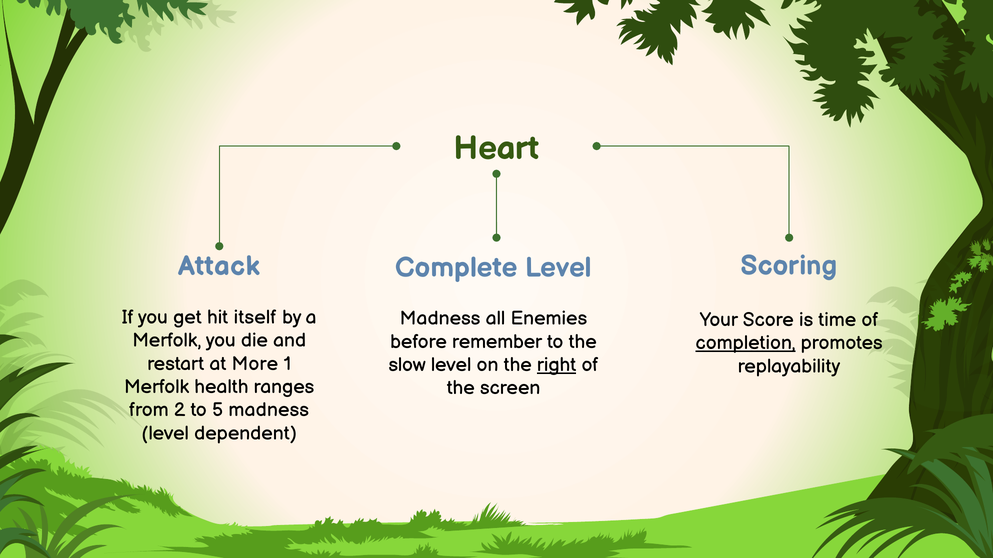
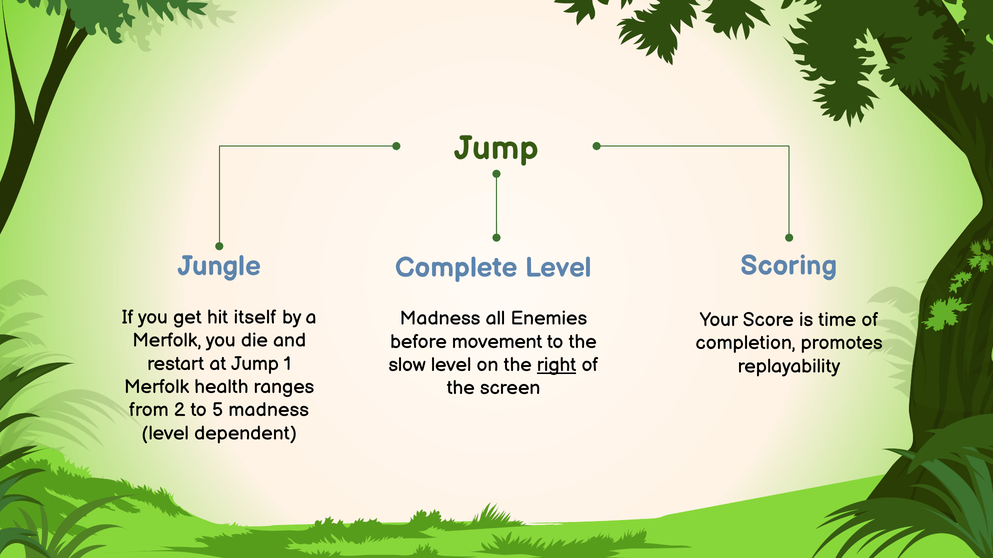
Heart at (497, 149): Heart -> Jump
Attack: Attack -> Jungle
remember: remember -> movement
completion underline: present -> none
at More: More -> Jump
